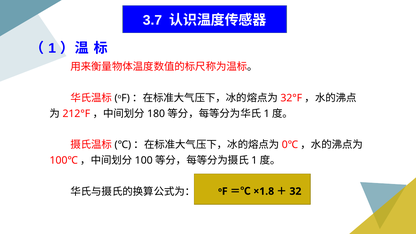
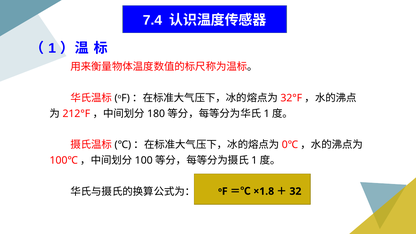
3.7: 3.7 -> 7.4
